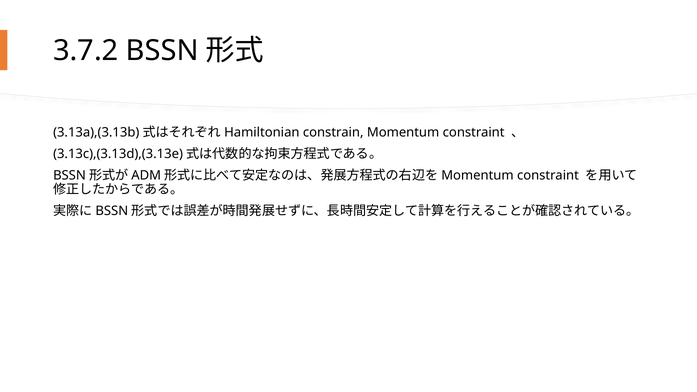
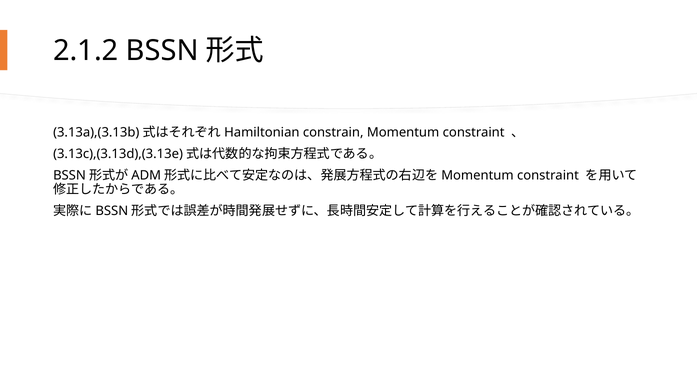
3.7.2: 3.7.2 -> 2.1.2
